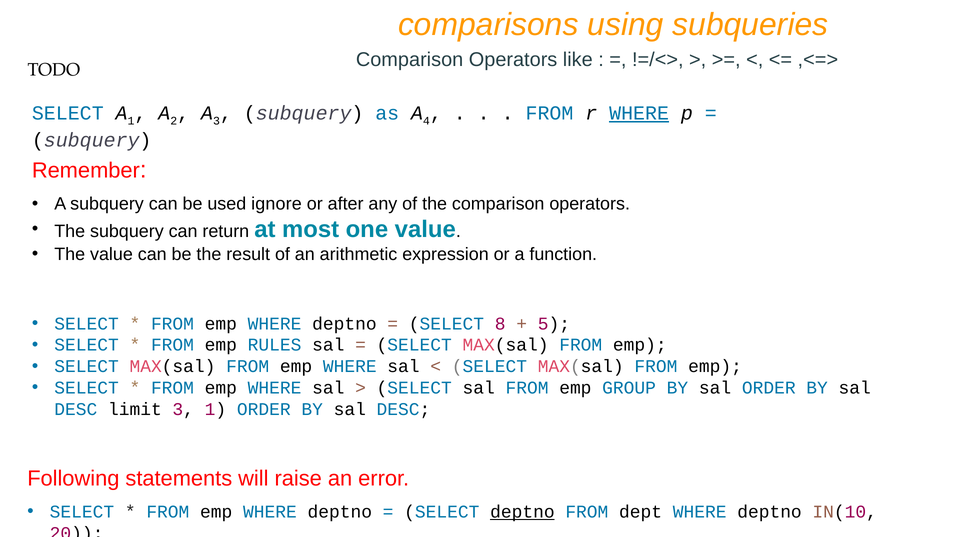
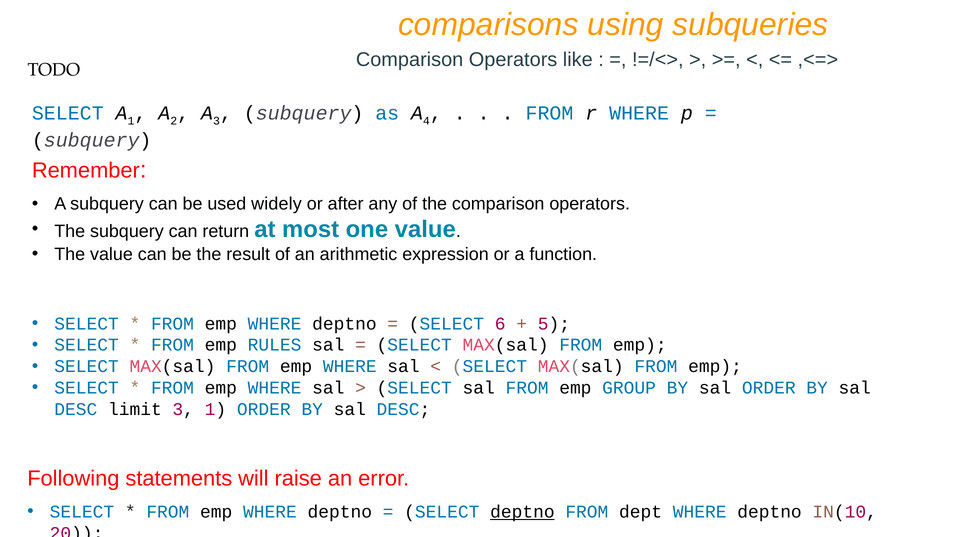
WHERE at (639, 113) underline: present -> none
ignore: ignore -> widely
8: 8 -> 6
